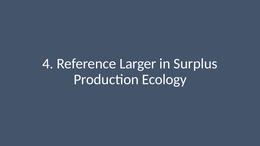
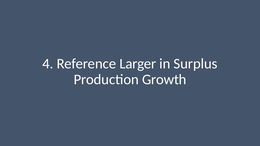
Ecology: Ecology -> Growth
